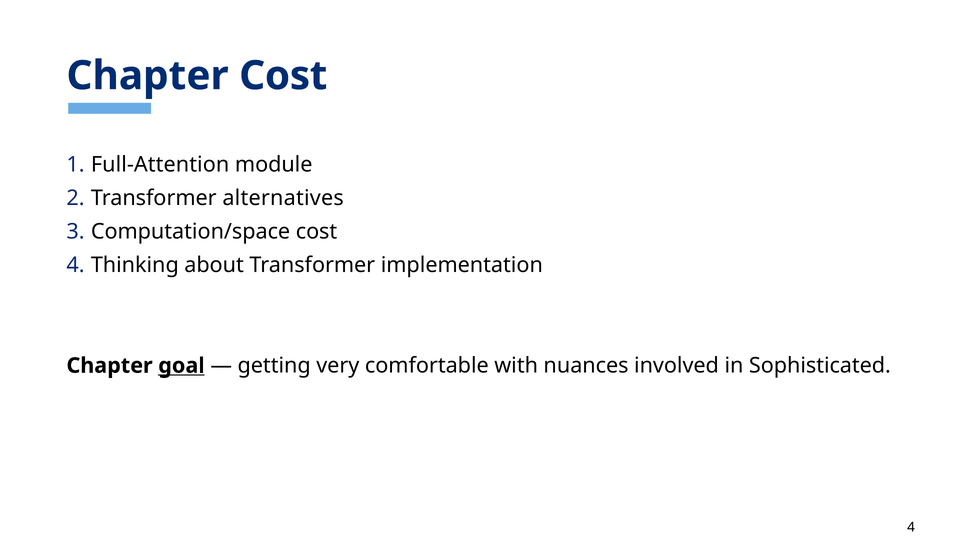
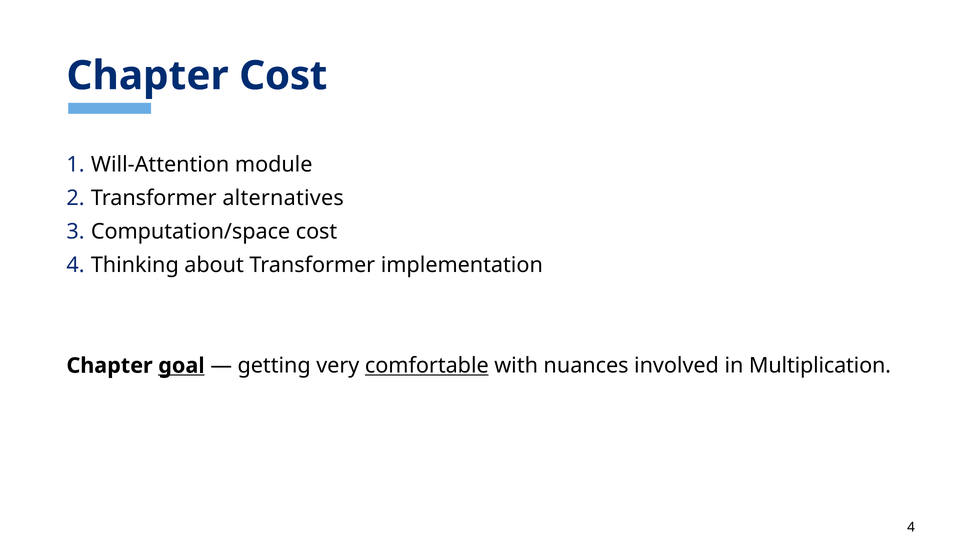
Full-Attention: Full-Attention -> Will-Attention
comfortable underline: none -> present
Sophisticated: Sophisticated -> Multiplication
